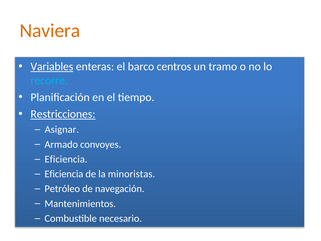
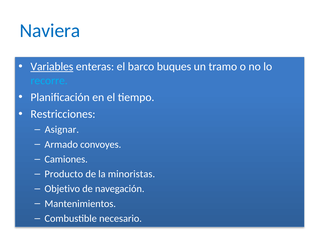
Naviera colour: orange -> blue
centros: centros -> buques
Restricciones underline: present -> none
Eficiencia at (66, 159): Eficiencia -> Camiones
Eficiencia at (64, 174): Eficiencia -> Producto
Petróleo: Petróleo -> Objetivo
